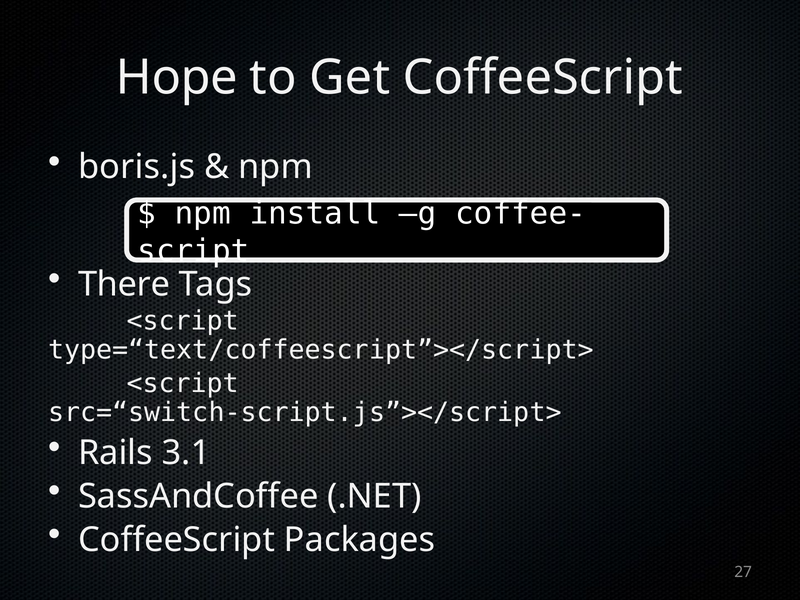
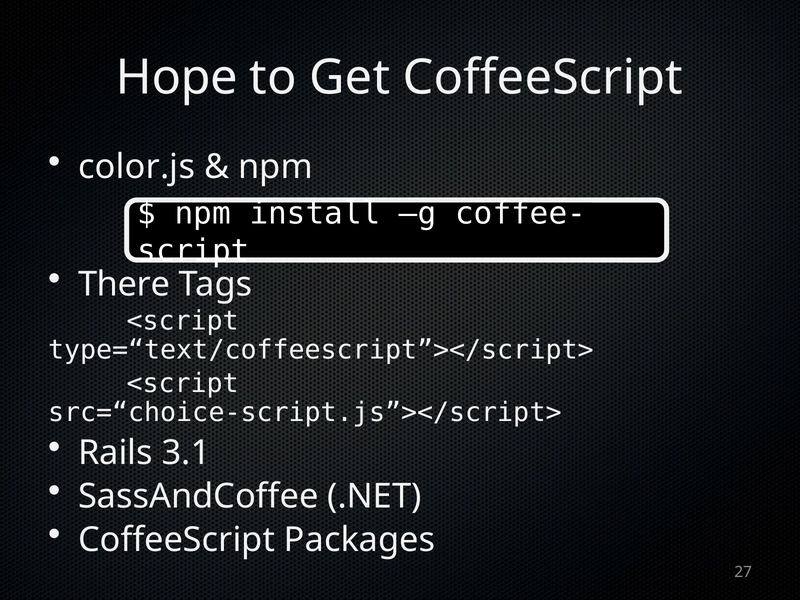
boris.js: boris.js -> color.js
src=“switch-script.js”></script>: src=“switch-script.js”></script> -> src=“choice-script.js”></script>
